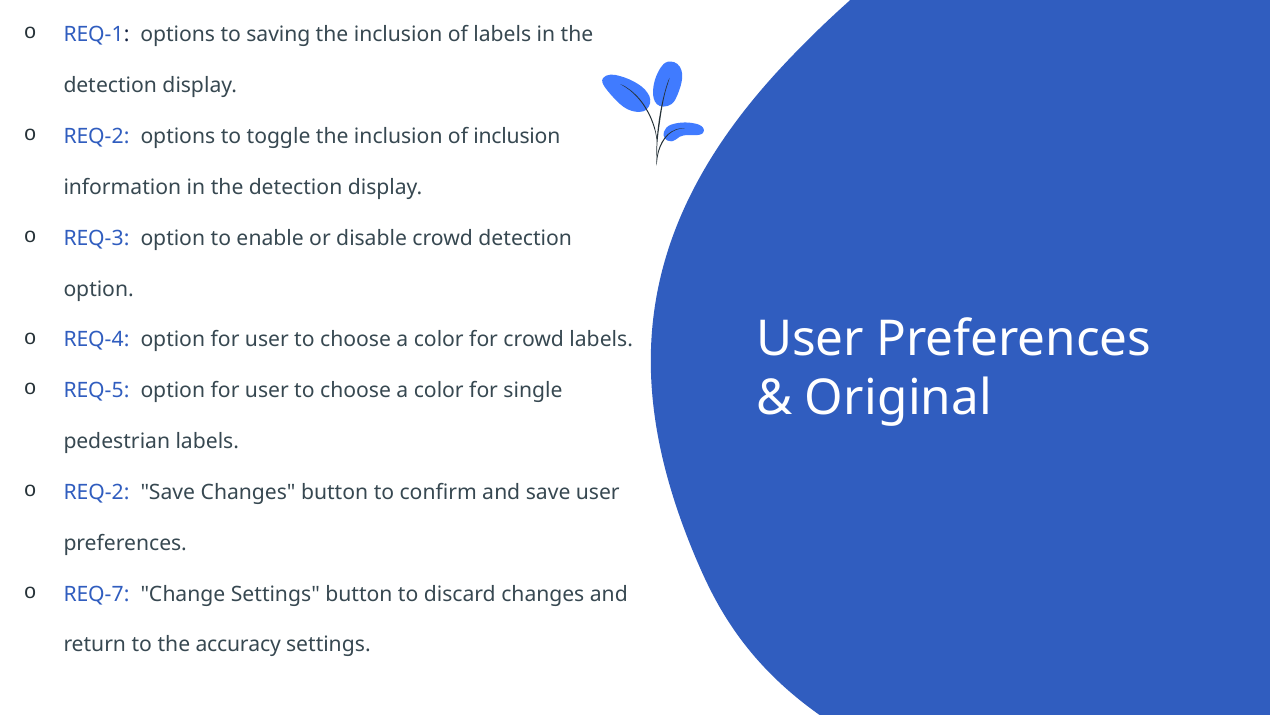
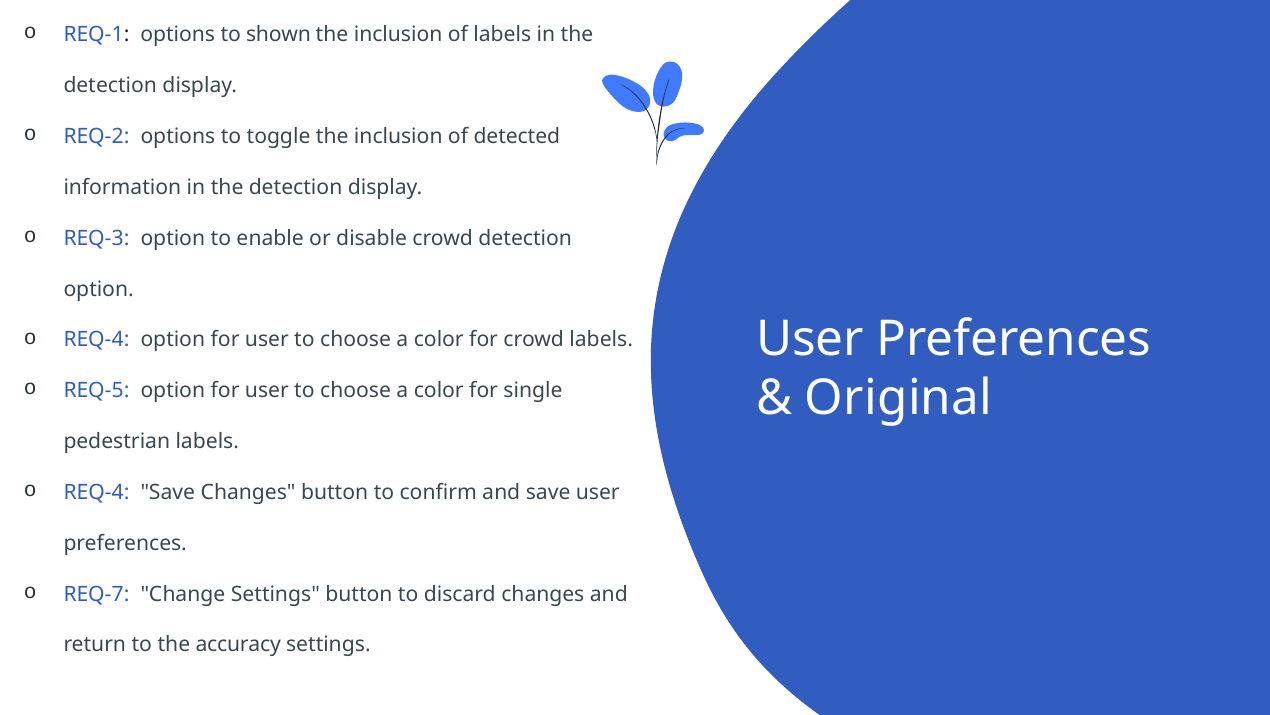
saving: saving -> shown
of inclusion: inclusion -> detected
REQ-2 at (96, 492): REQ-2 -> REQ-4
